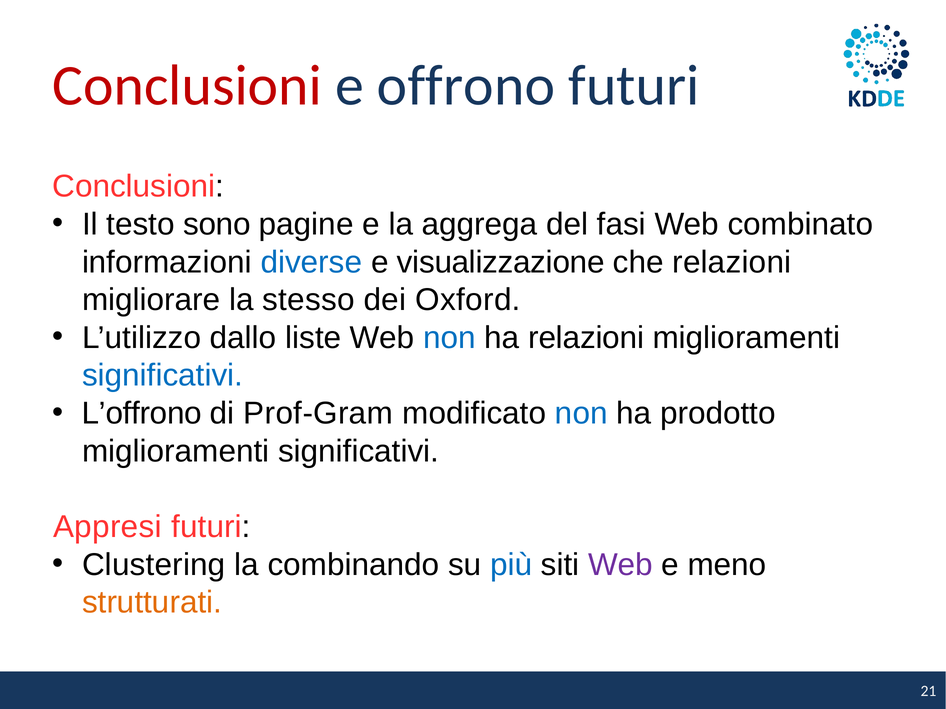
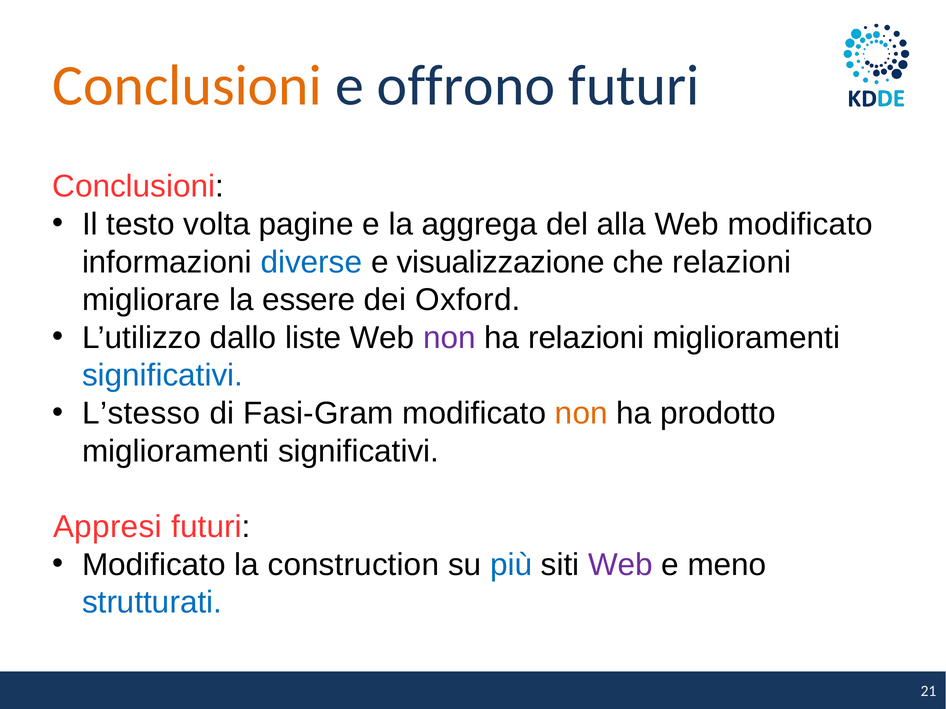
Conclusioni at (187, 86) colour: red -> orange
sono: sono -> volta
fasi: fasi -> alla
Web combinato: combinato -> modificato
stesso: stesso -> essere
non at (449, 338) colour: blue -> purple
L’offrono: L’offrono -> L’stesso
Prof-Gram: Prof-Gram -> Fasi-Gram
non at (581, 414) colour: blue -> orange
Clustering at (154, 565): Clustering -> Modificato
combinando: combinando -> construction
strutturati colour: orange -> blue
